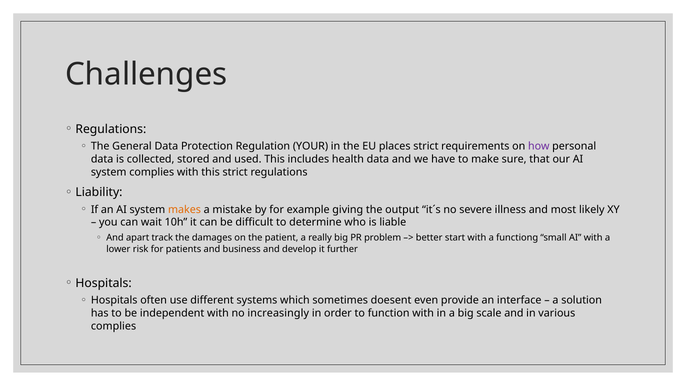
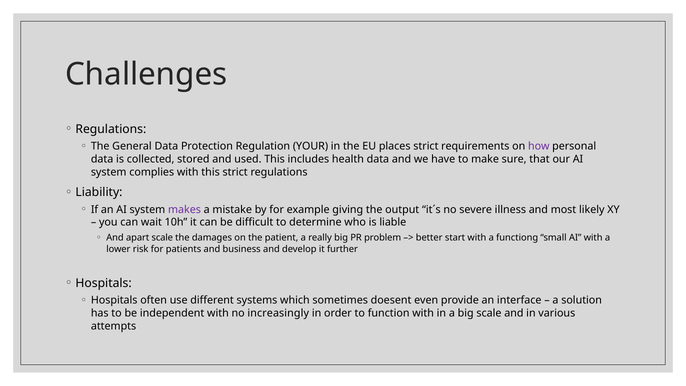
makes colour: orange -> purple
apart track: track -> scale
complies at (114, 326): complies -> attempts
